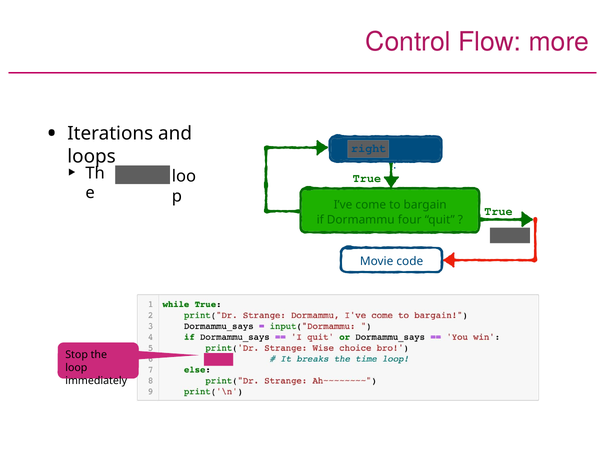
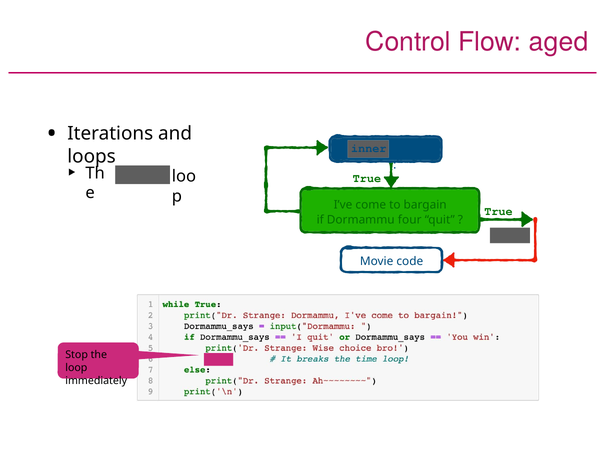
more: more -> aged
right: right -> inner
